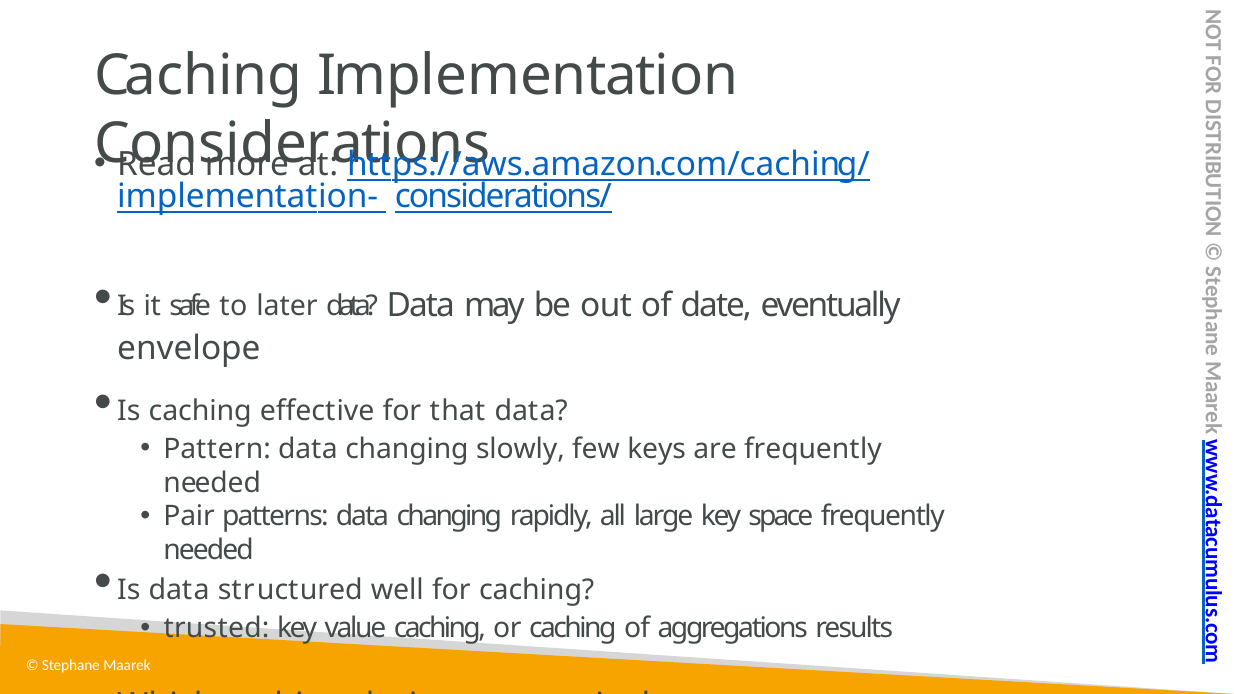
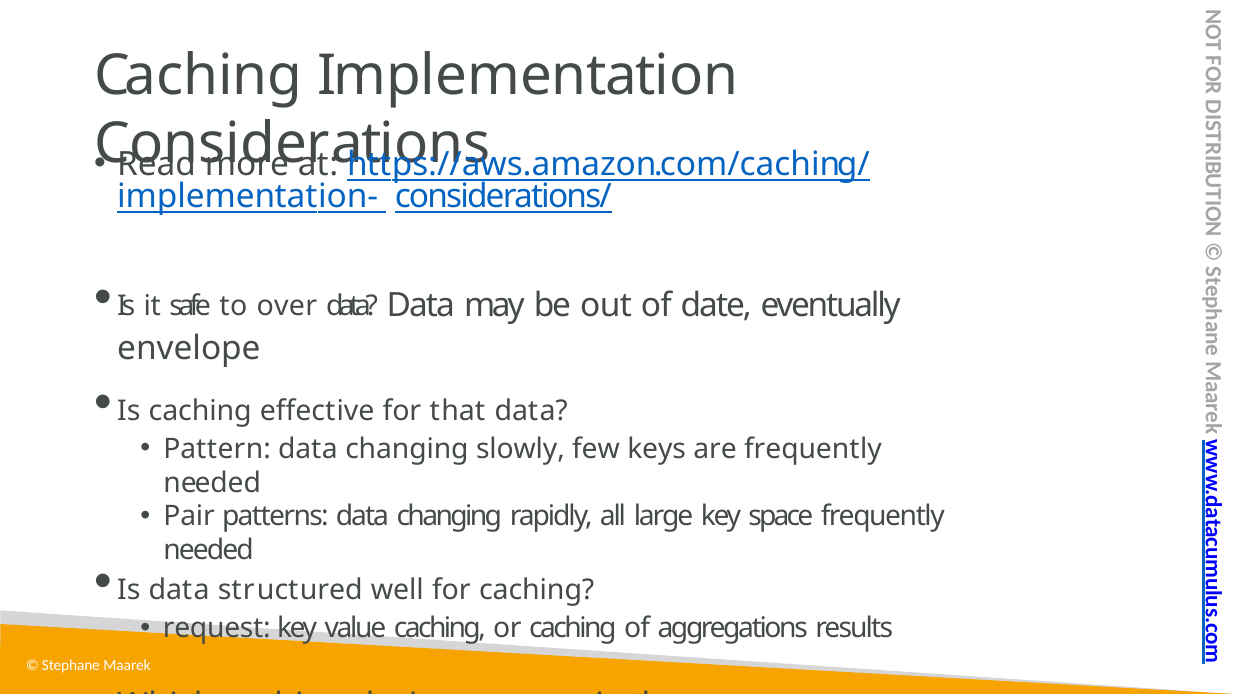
later: later -> over
trusted: trusted -> request
